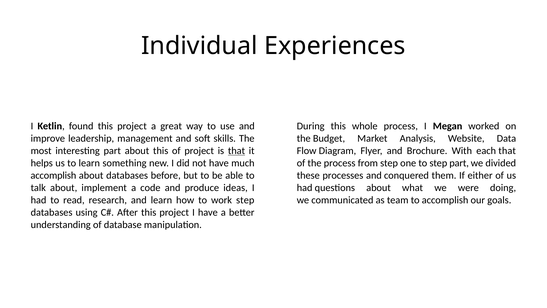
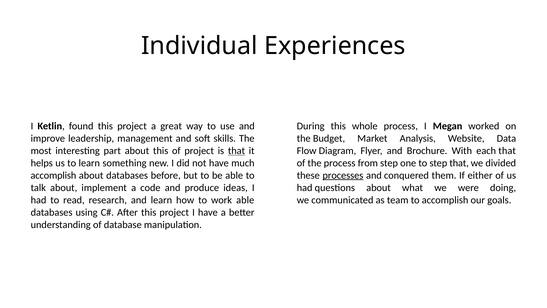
step part: part -> that
processes underline: none -> present
work step: step -> able
